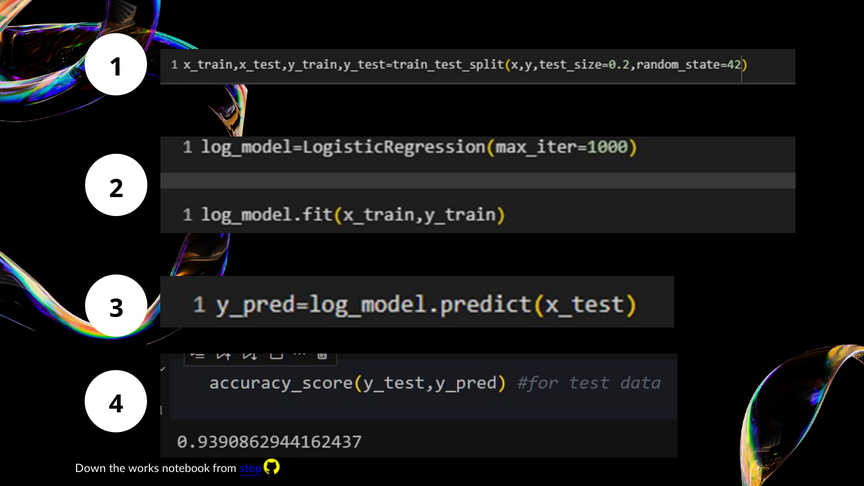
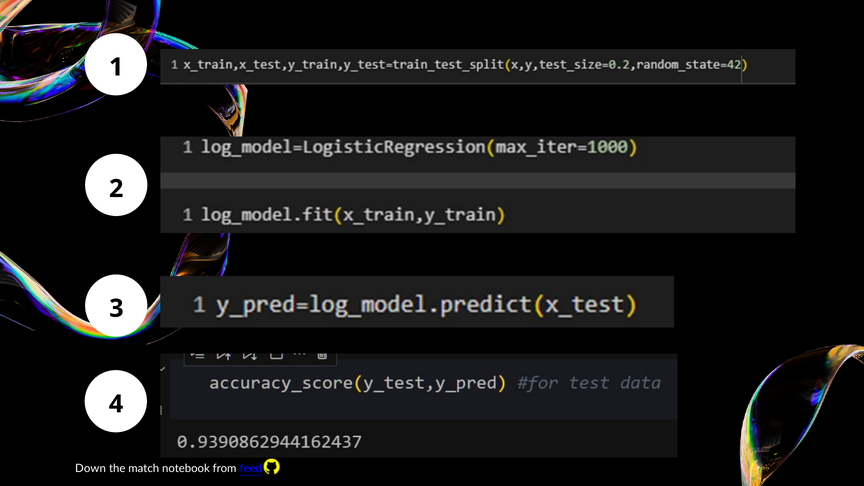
works: works -> match
step: step -> feed
